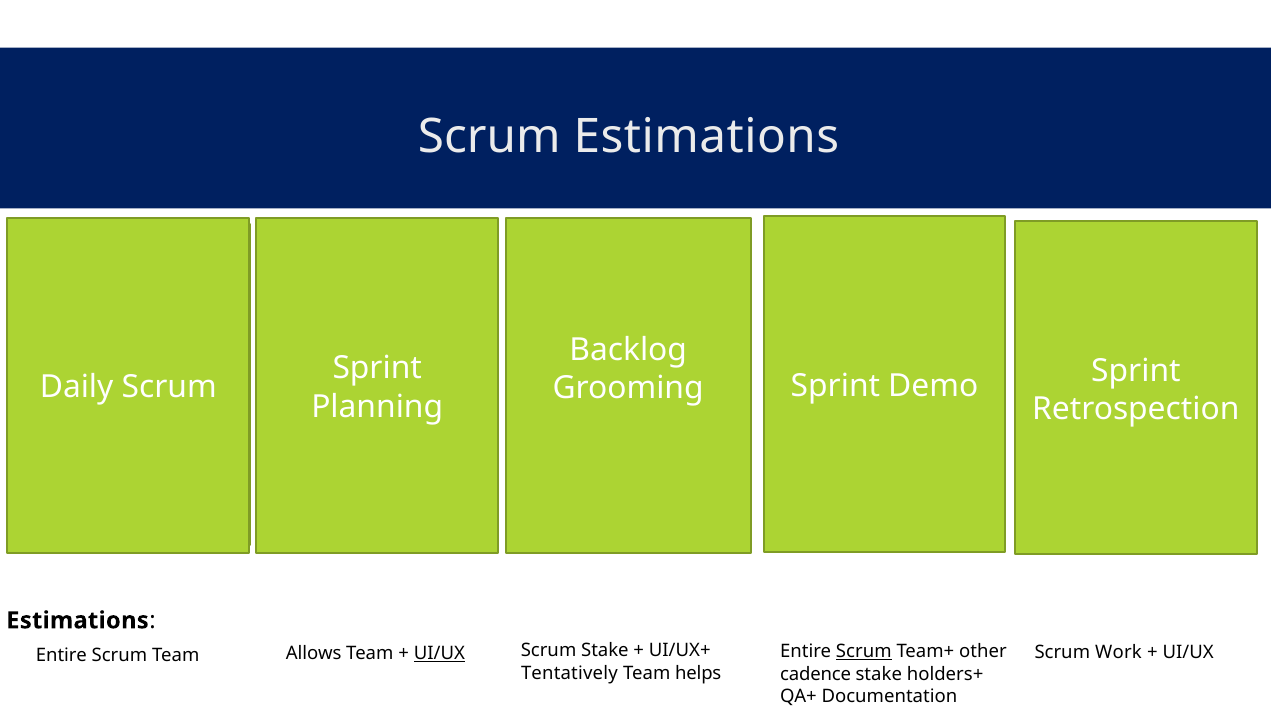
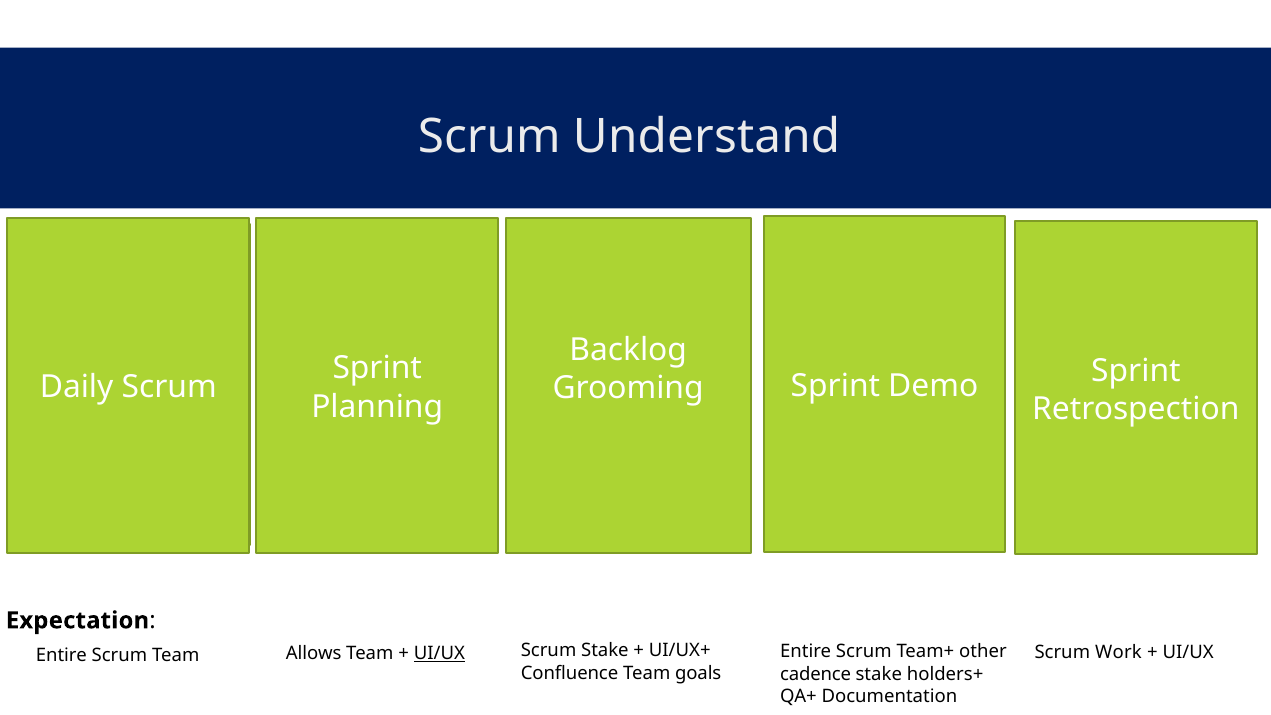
Scrum Estimations: Estimations -> Understand
Estimations at (77, 620): Estimations -> Expectation
Scrum at (864, 652) underline: present -> none
Tentatively at (569, 673): Tentatively -> Confluence
Team helps: helps -> goals
